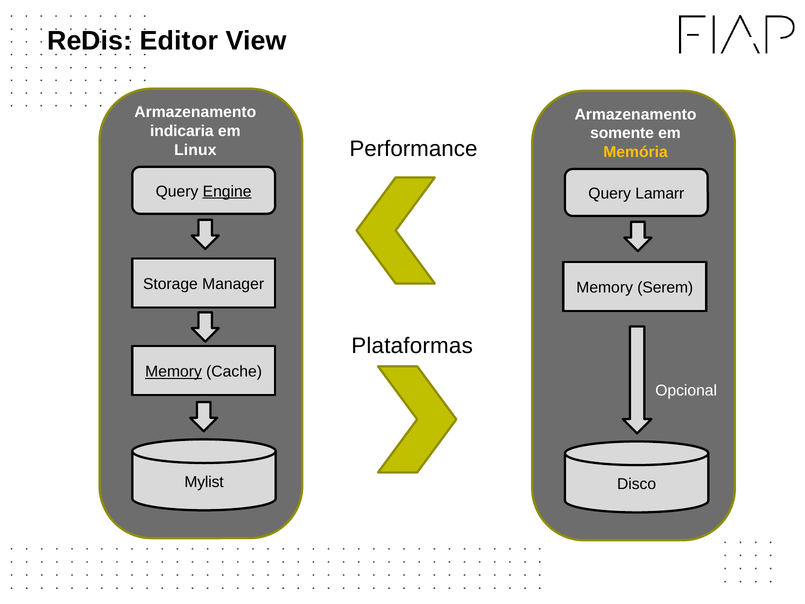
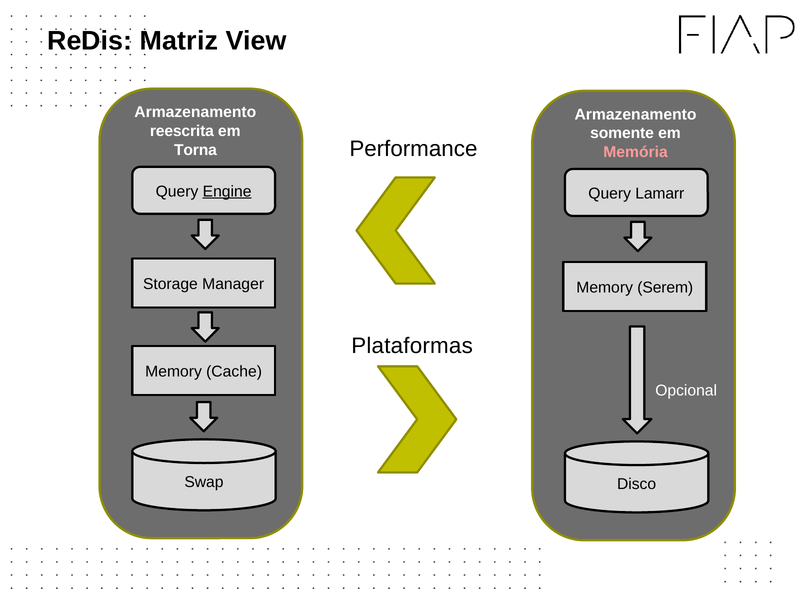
Editor: Editor -> Matriz
indicaria: indicaria -> reescrita
Linux: Linux -> Torna
Memória colour: yellow -> pink
Memory at (174, 372) underline: present -> none
Mylist: Mylist -> Swap
